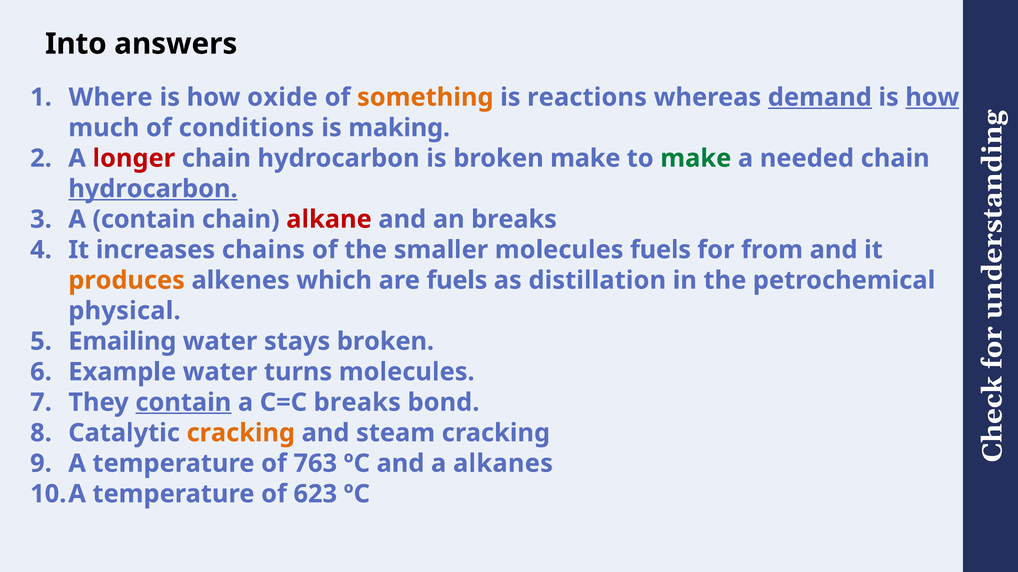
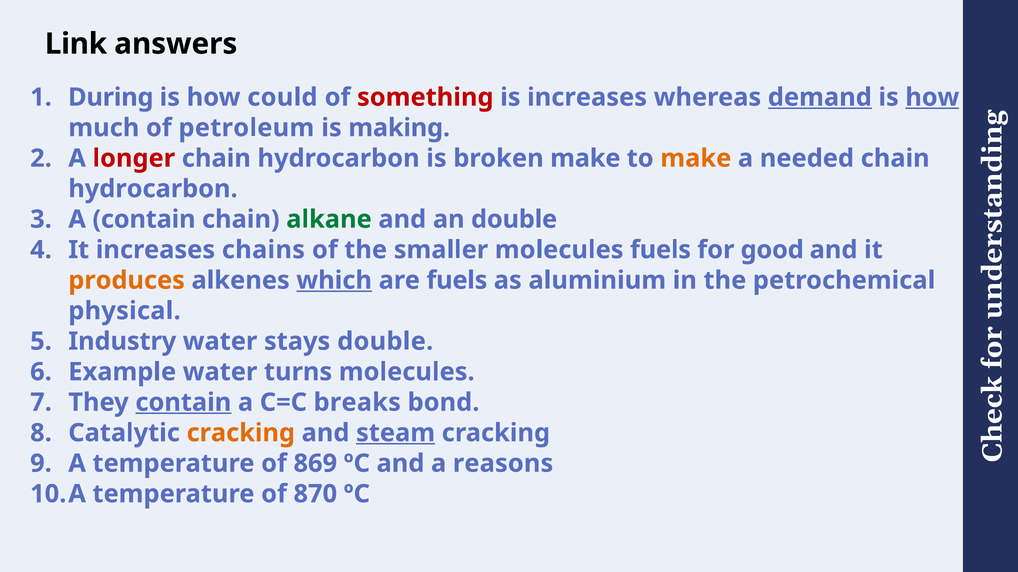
Into: Into -> Link
Where: Where -> During
oxide: oxide -> could
something colour: orange -> red
is reactions: reactions -> increases
conditions: conditions -> petroleum
make at (696, 158) colour: green -> orange
hydrocarbon at (153, 189) underline: present -> none
alkane colour: red -> green
an breaks: breaks -> double
from: from -> good
which underline: none -> present
distillation: distillation -> aluminium
Emailing: Emailing -> Industry
stays broken: broken -> double
steam underline: none -> present
763: 763 -> 869
alkanes: alkanes -> reasons
623: 623 -> 870
